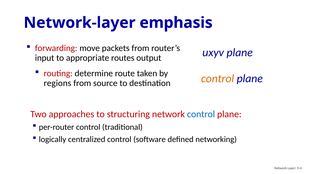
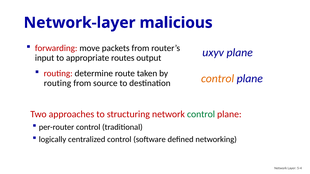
emphasis: emphasis -> malicious
regions at (58, 83): regions -> routing
control at (201, 114) colour: blue -> green
